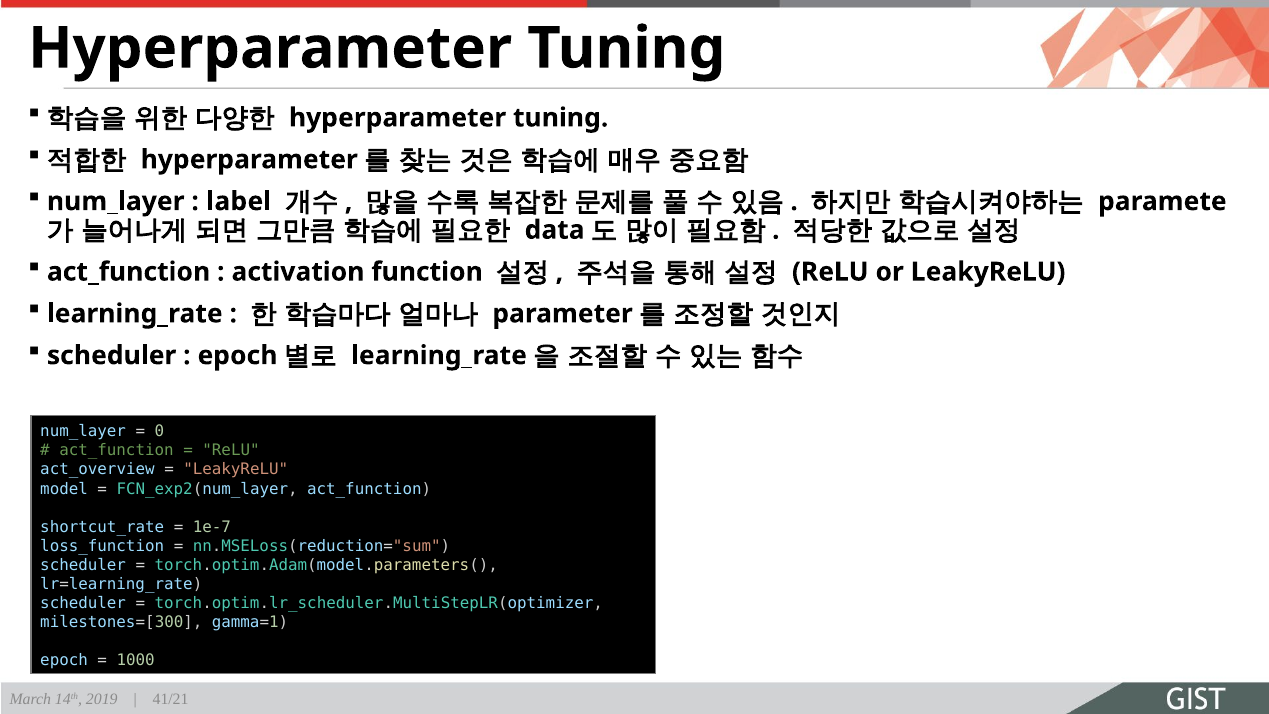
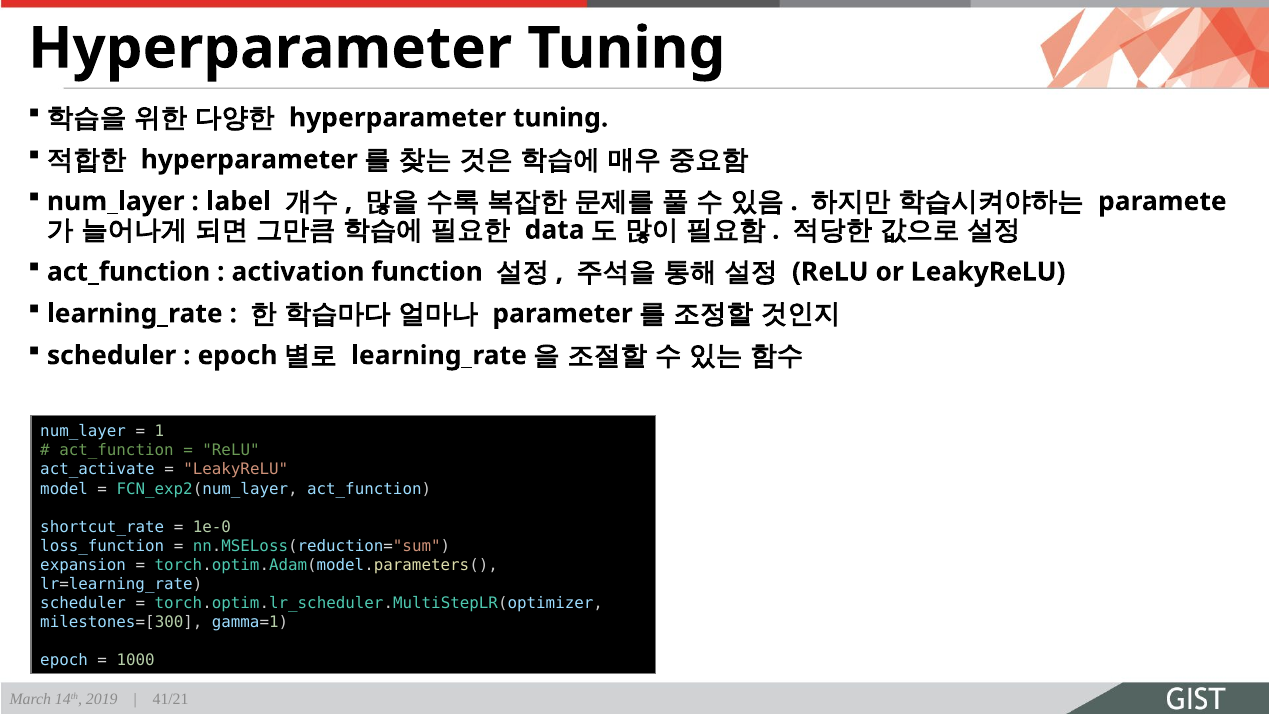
0: 0 -> 1
act_overview: act_overview -> act_activate
1e-7: 1e-7 -> 1e-0
scheduler at (83, 565): scheduler -> expansion
